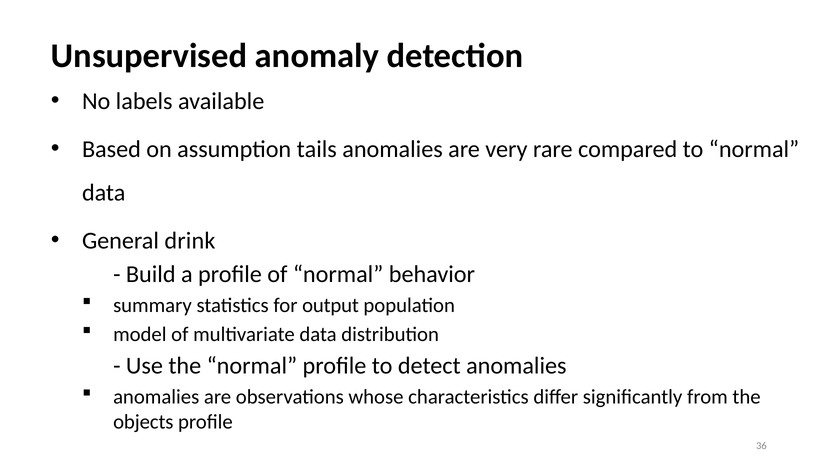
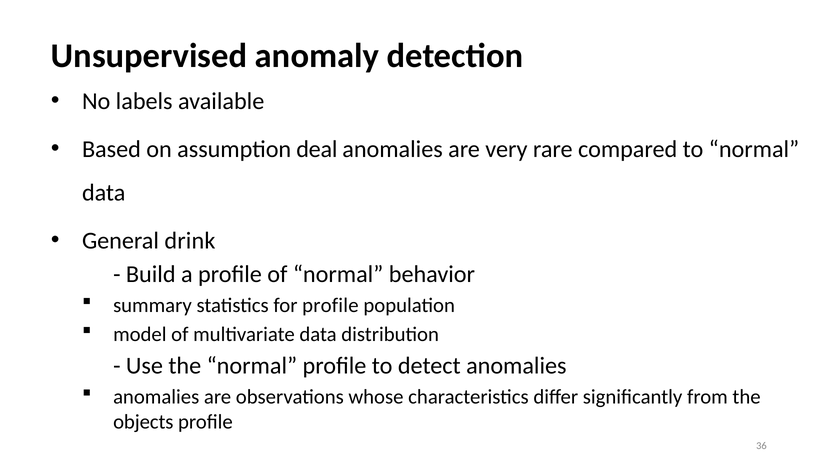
tails: tails -> deal
for output: output -> profile
